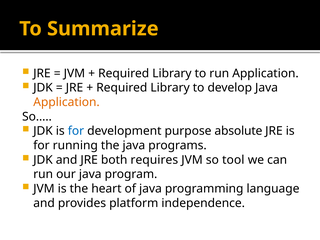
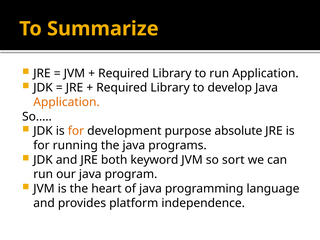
for at (76, 131) colour: blue -> orange
requires: requires -> keyword
tool: tool -> sort
